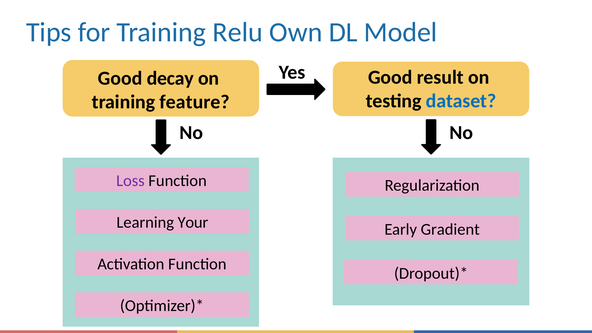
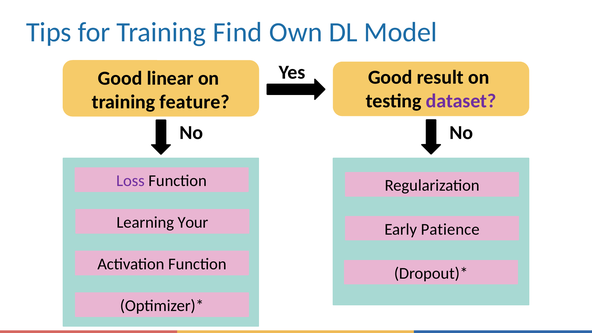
Relu: Relu -> Find
decay: decay -> linear
dataset colour: blue -> purple
Gradient: Gradient -> Patience
